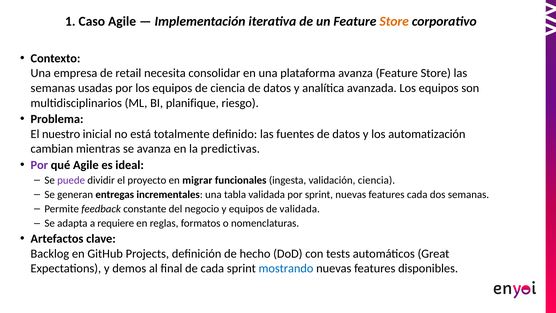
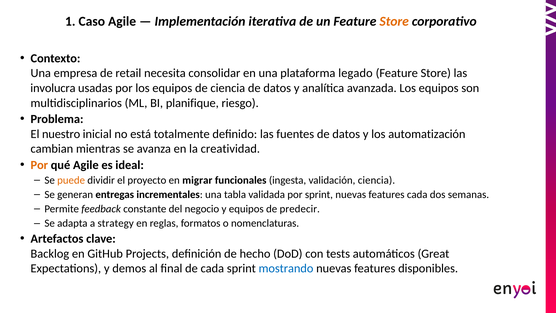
plataforma avanza: avanza -> legado
semanas at (53, 88): semanas -> involucra
predictivas: predictivas -> creatividad
Por at (39, 165) colour: purple -> orange
puede colour: purple -> orange
de validada: validada -> predecir
requiere: requiere -> strategy
